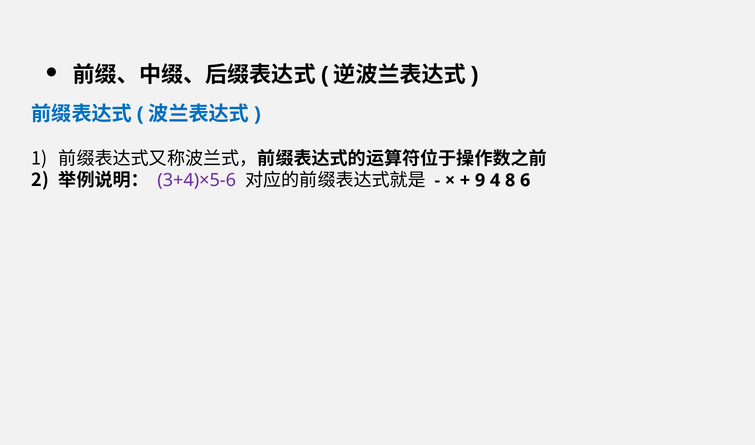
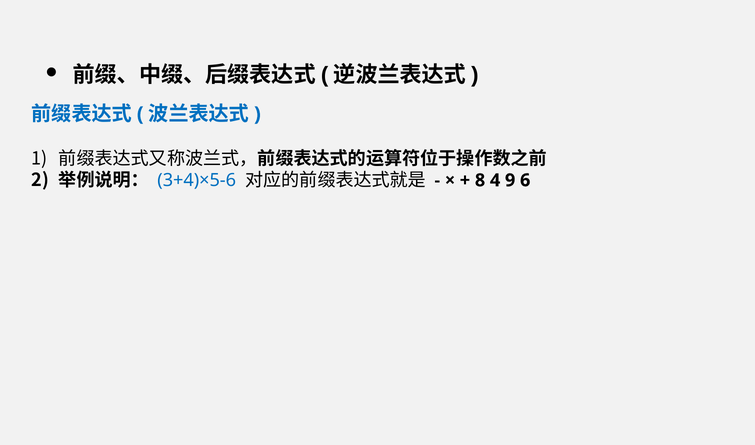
3+4)×5-6 colour: purple -> blue
9: 9 -> 8
8: 8 -> 9
